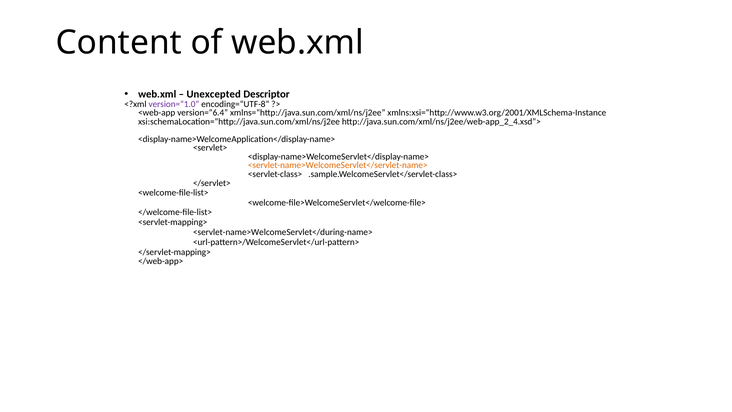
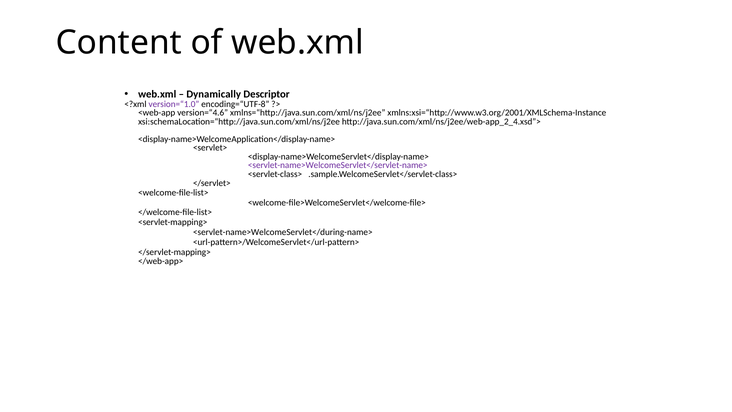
Unexcepted: Unexcepted -> Dynamically
version=“6.4: version=“6.4 -> version=“4.6
<servlet-name>WelcomeServlet</servlet-name> colour: orange -> purple
